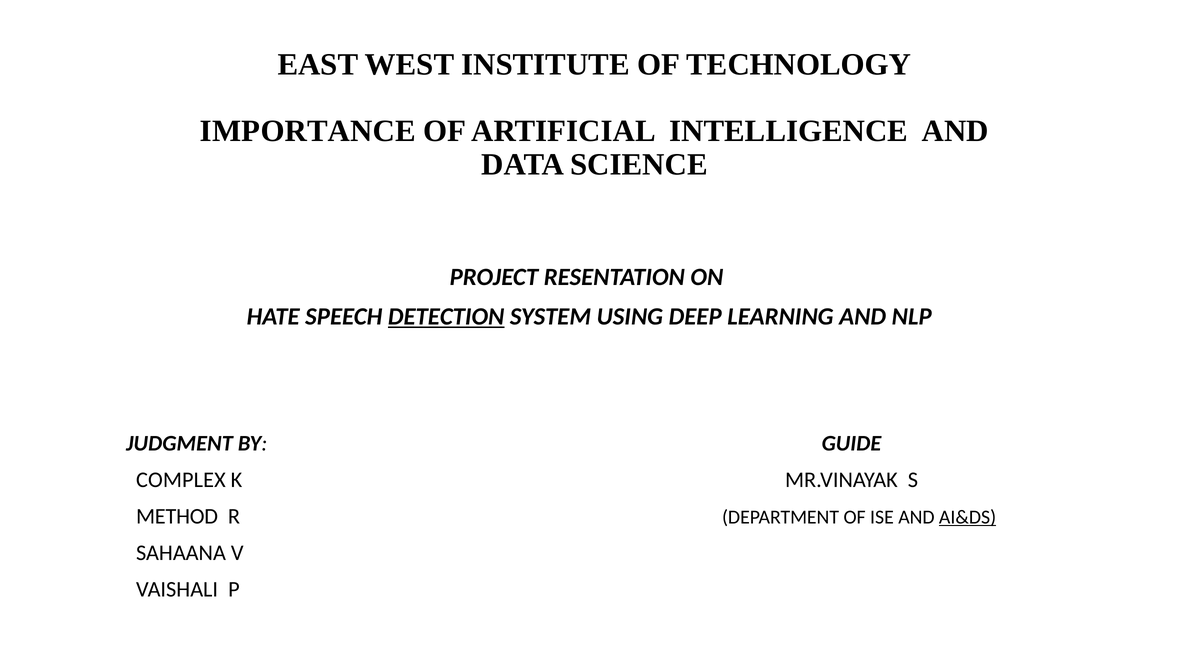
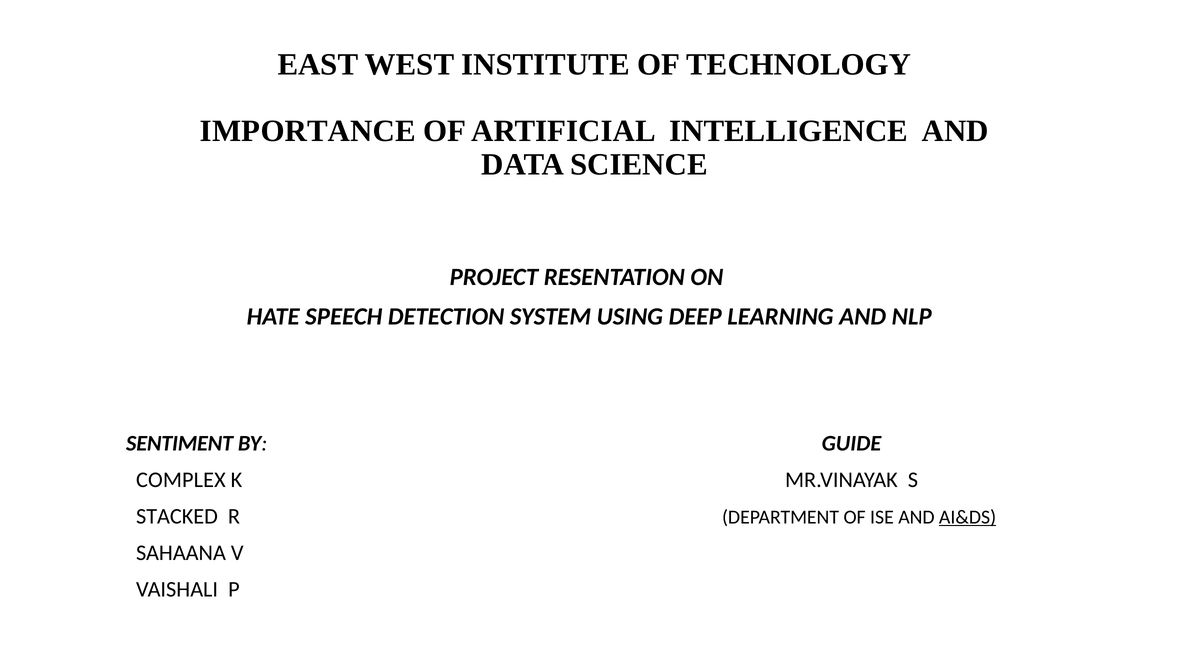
DETECTION underline: present -> none
JUDGMENT: JUDGMENT -> SENTIMENT
METHOD: METHOD -> STACKED
